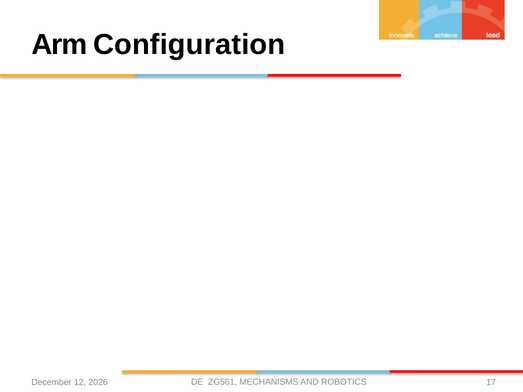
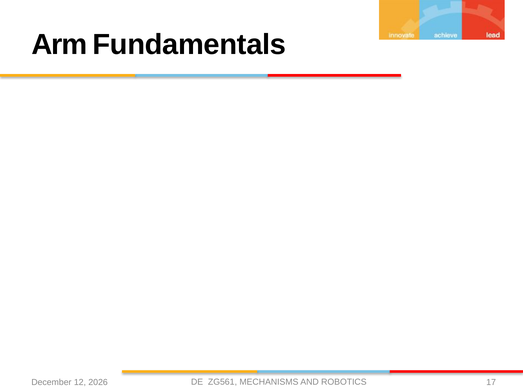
Configuration: Configuration -> Fundamentals
